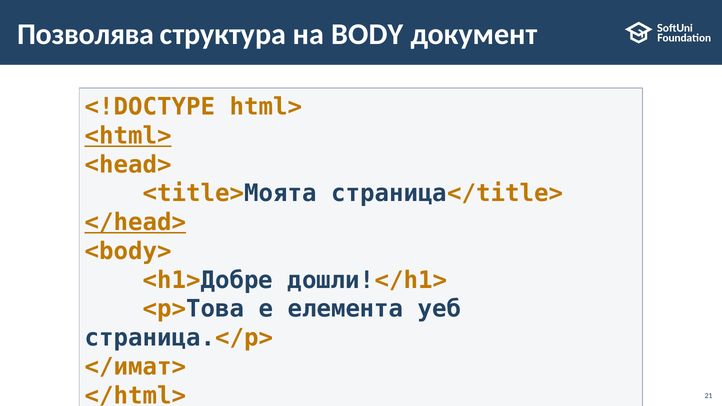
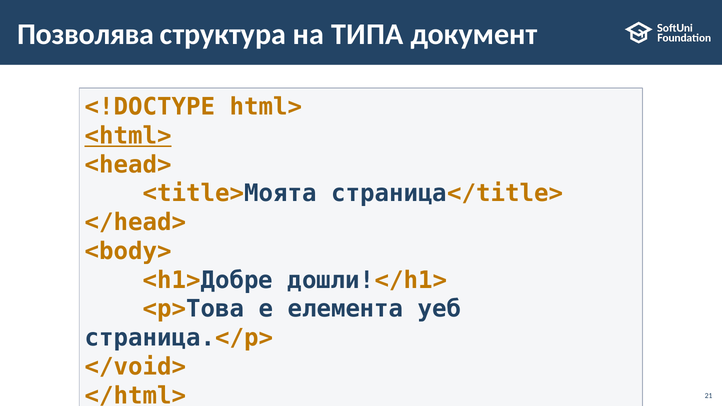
BODY: BODY -> ТИПА
</head> underline: present -> none
</имат>: </имат> -> </void>
